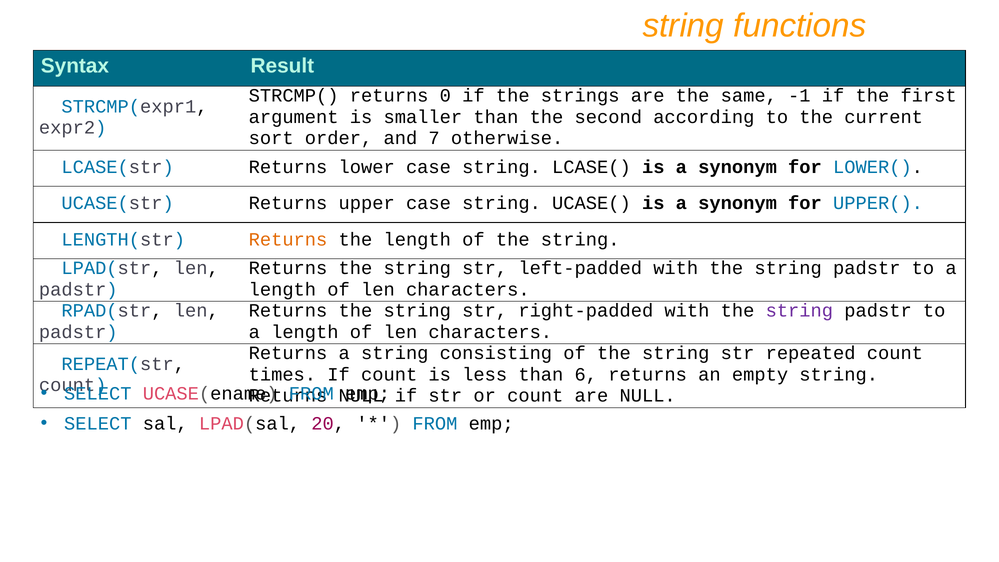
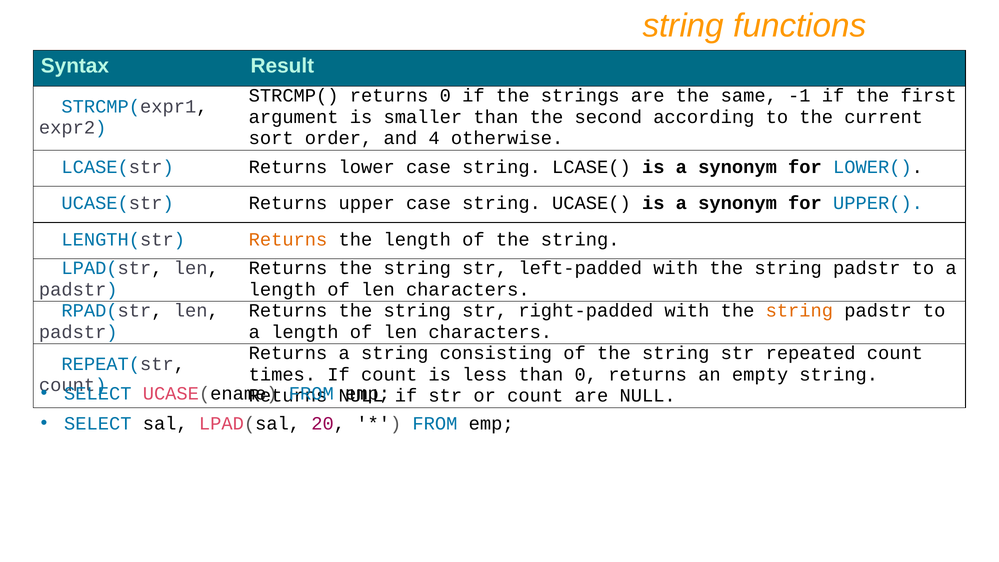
7: 7 -> 4
string at (799, 311) colour: purple -> orange
than 6: 6 -> 0
